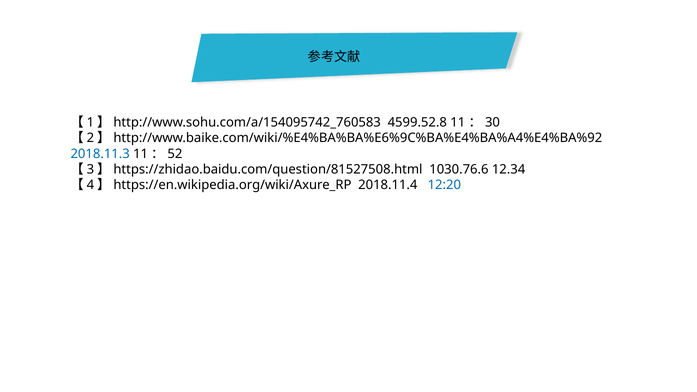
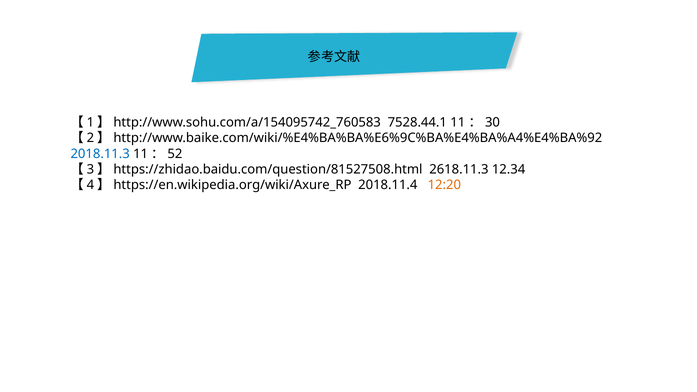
4599.52.8: 4599.52.8 -> 7528.44.1
1030.76.6: 1030.76.6 -> 2618.11.3
12:20 colour: blue -> orange
